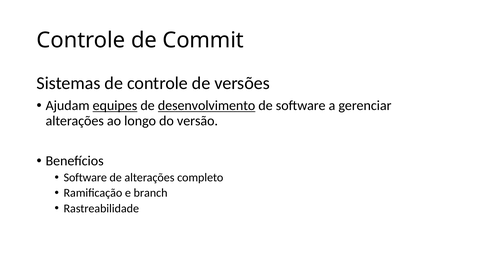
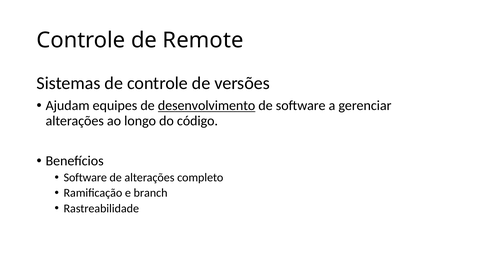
Commit: Commit -> Remote
equipes underline: present -> none
versão: versão -> código
